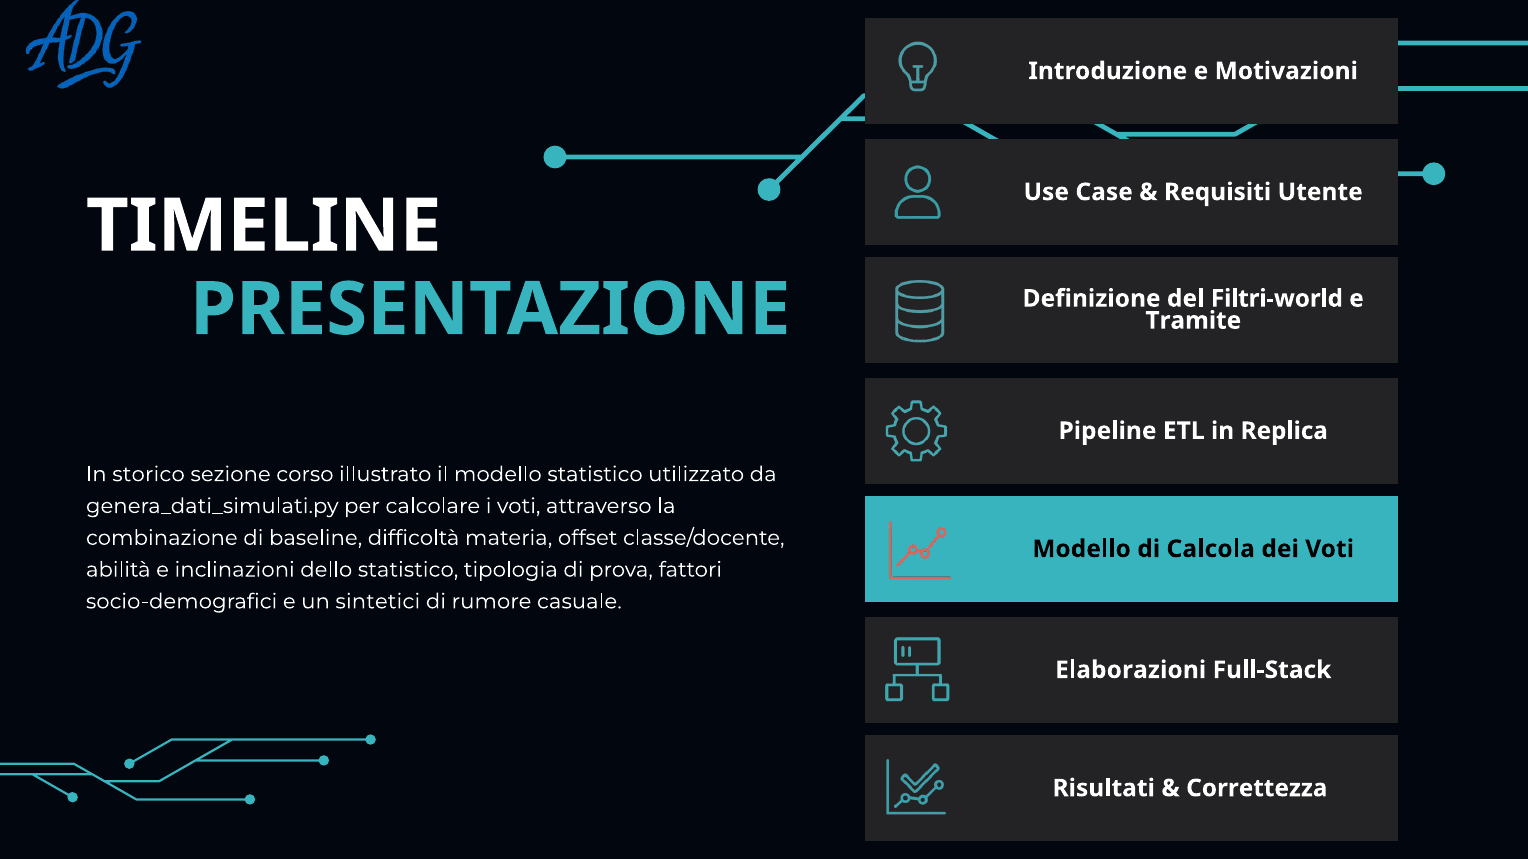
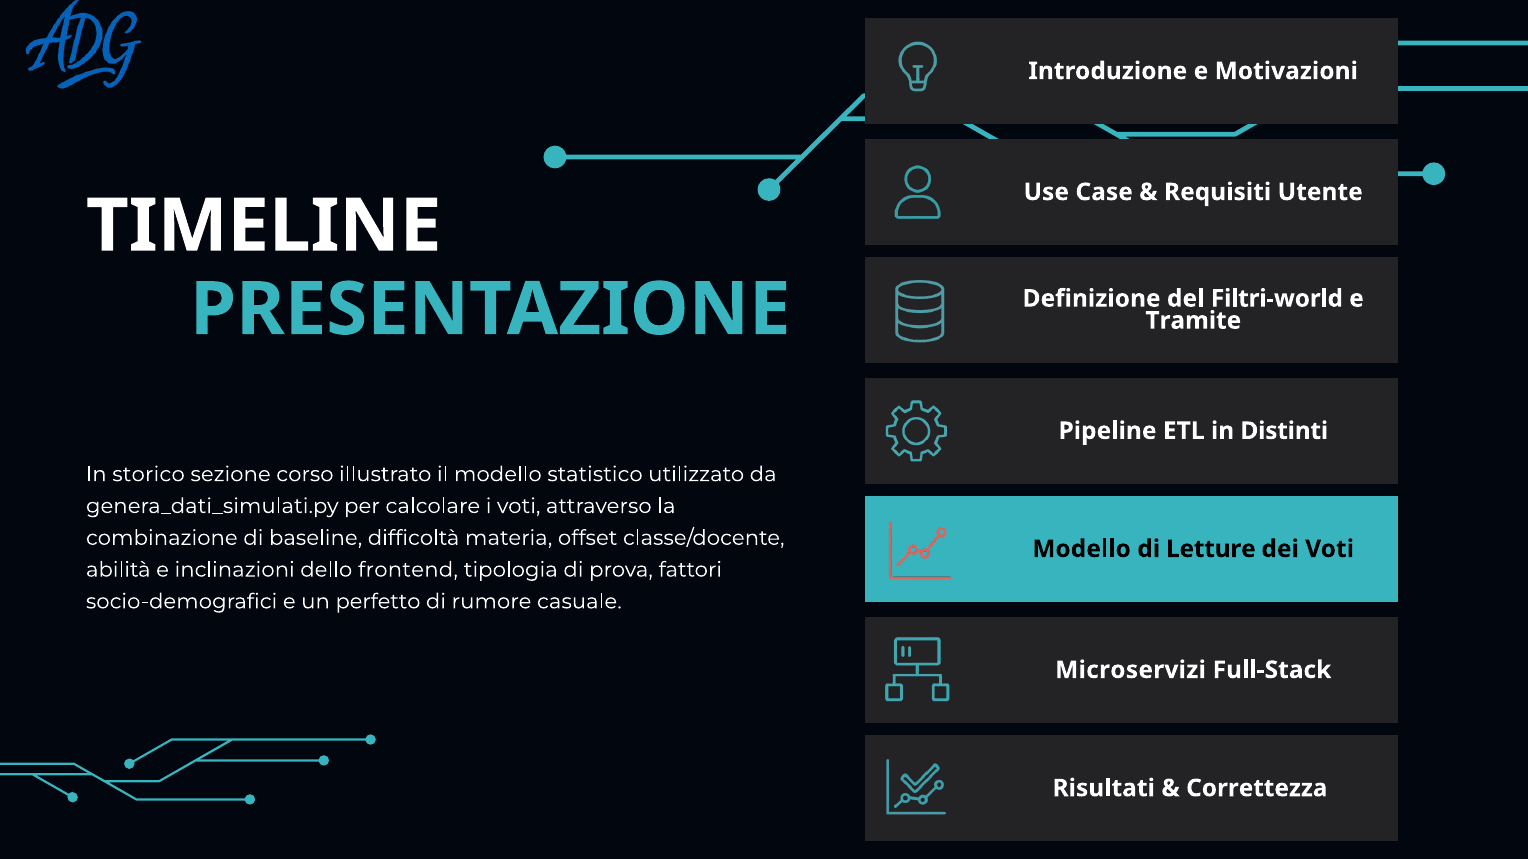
Replica: Replica -> Distinti
Calcola: Calcola -> Letture
dello statistico: statistico -> frontend
sintetici: sintetici -> perfetto
Elaborazioni: Elaborazioni -> Microservizi
